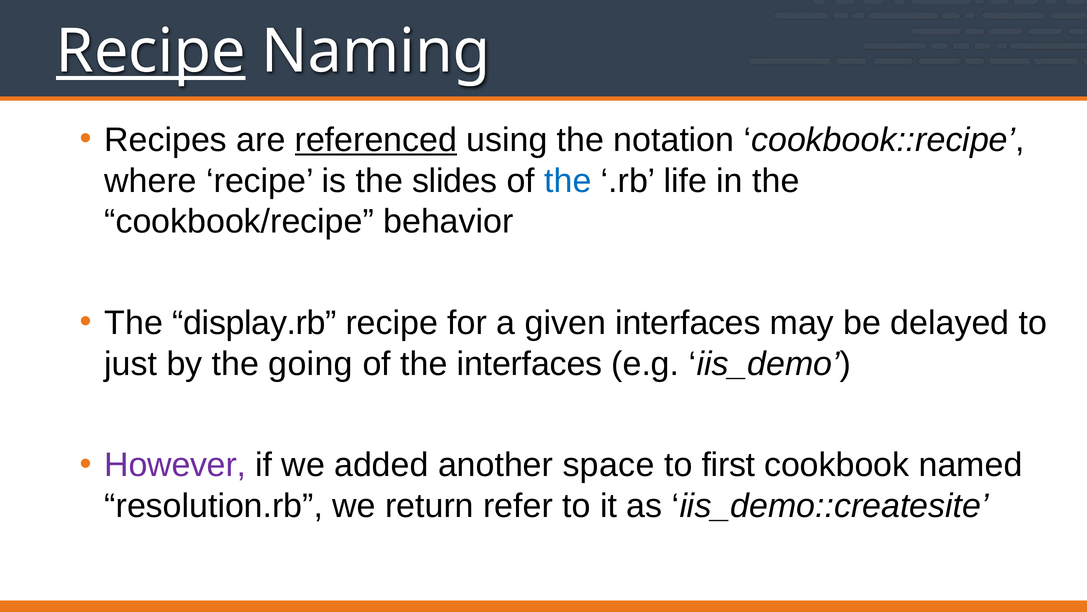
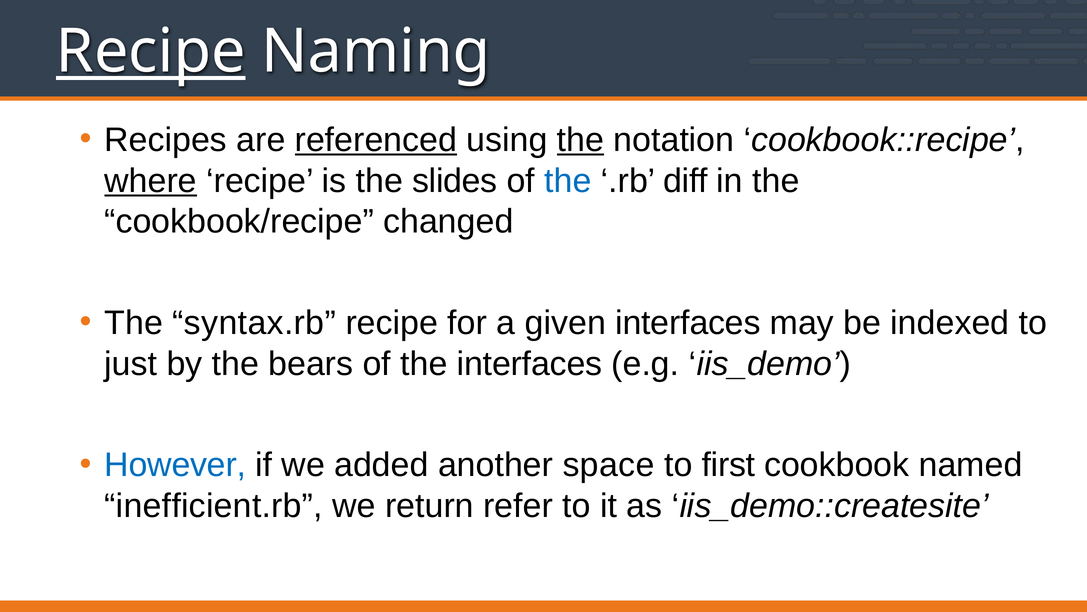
the at (580, 140) underline: none -> present
where underline: none -> present
life: life -> diff
behavior: behavior -> changed
display.rb: display.rb -> syntax.rb
delayed: delayed -> indexed
going: going -> bears
However colour: purple -> blue
resolution.rb: resolution.rb -> inefficient.rb
